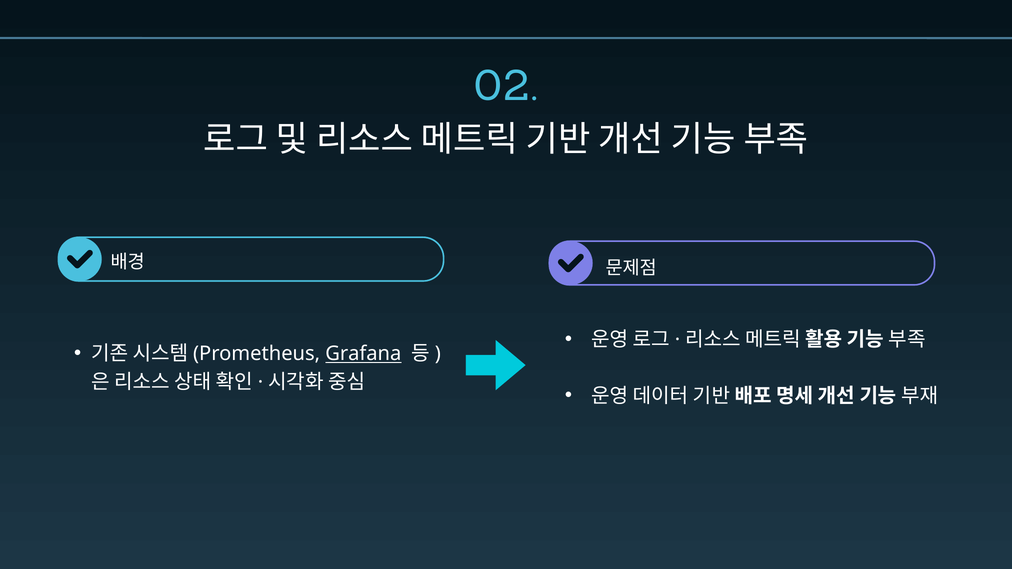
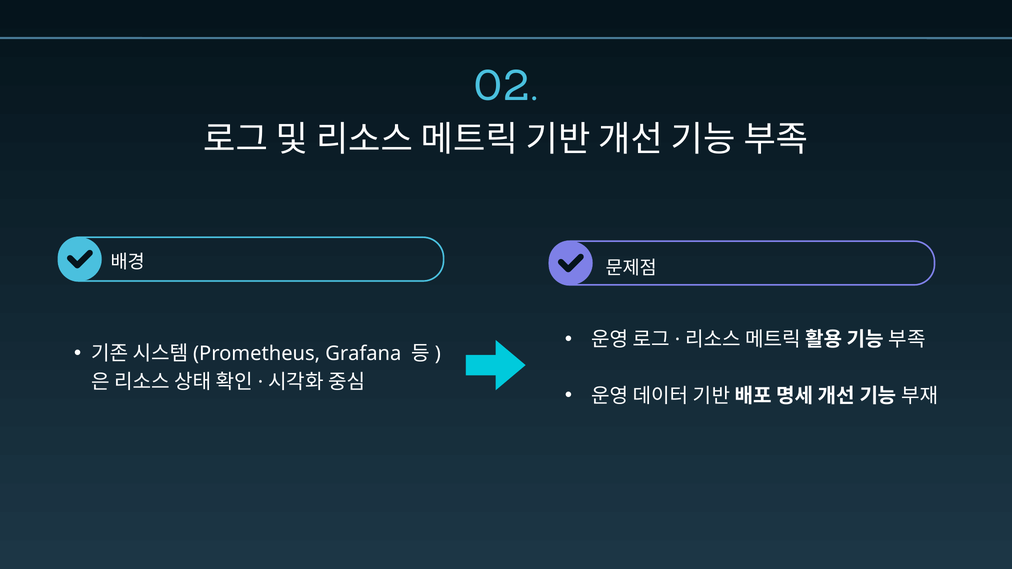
Grafana underline: present -> none
